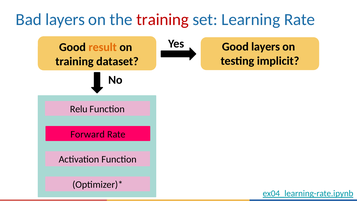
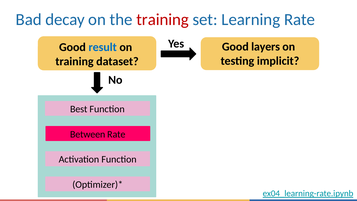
Bad layers: layers -> decay
result colour: orange -> blue
Relu: Relu -> Best
Forward: Forward -> Between
